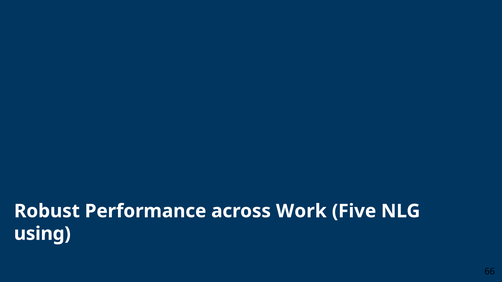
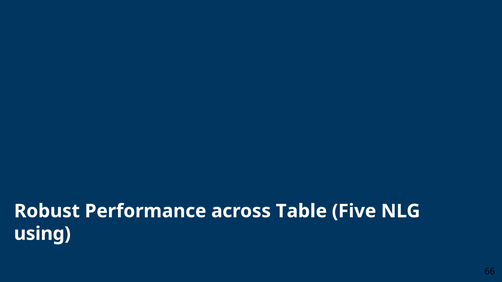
Work: Work -> Table
